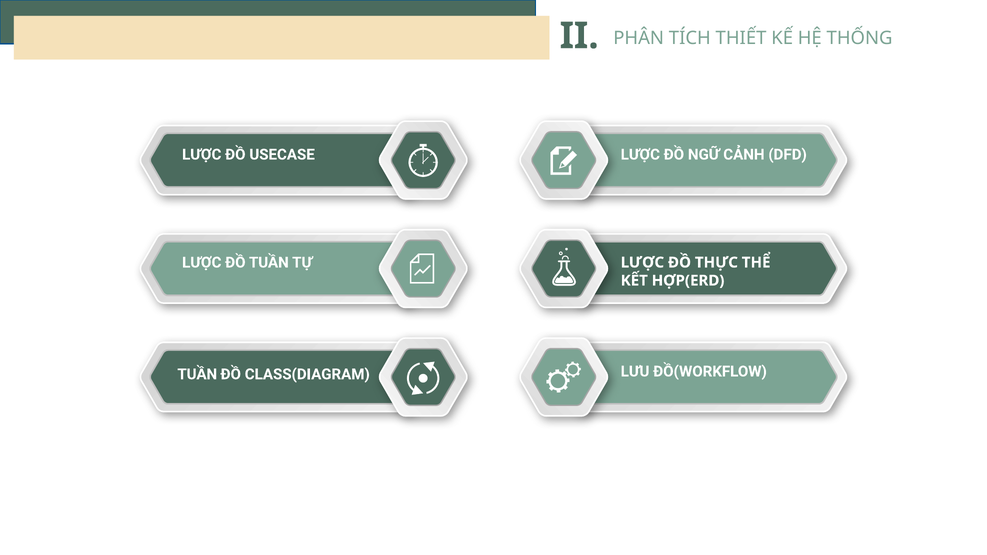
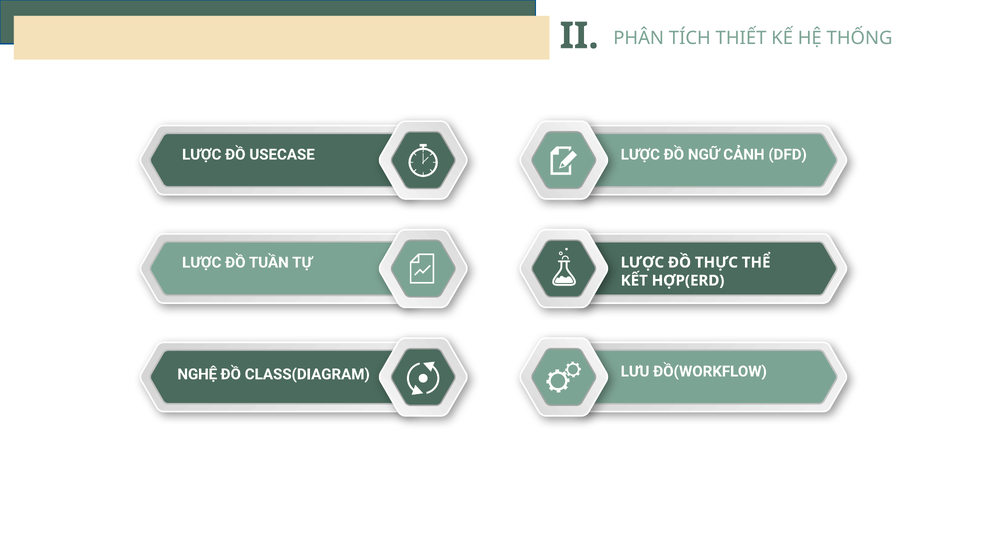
TUẦN at (197, 374): TUẦN -> NGHỆ
